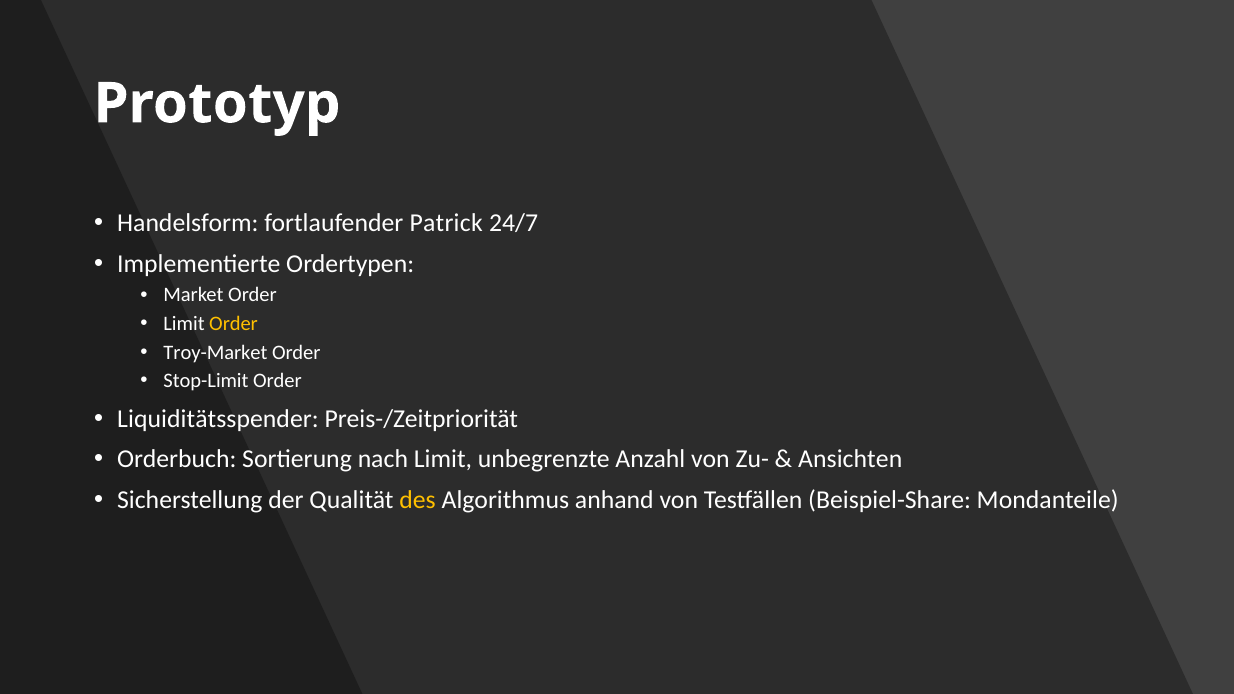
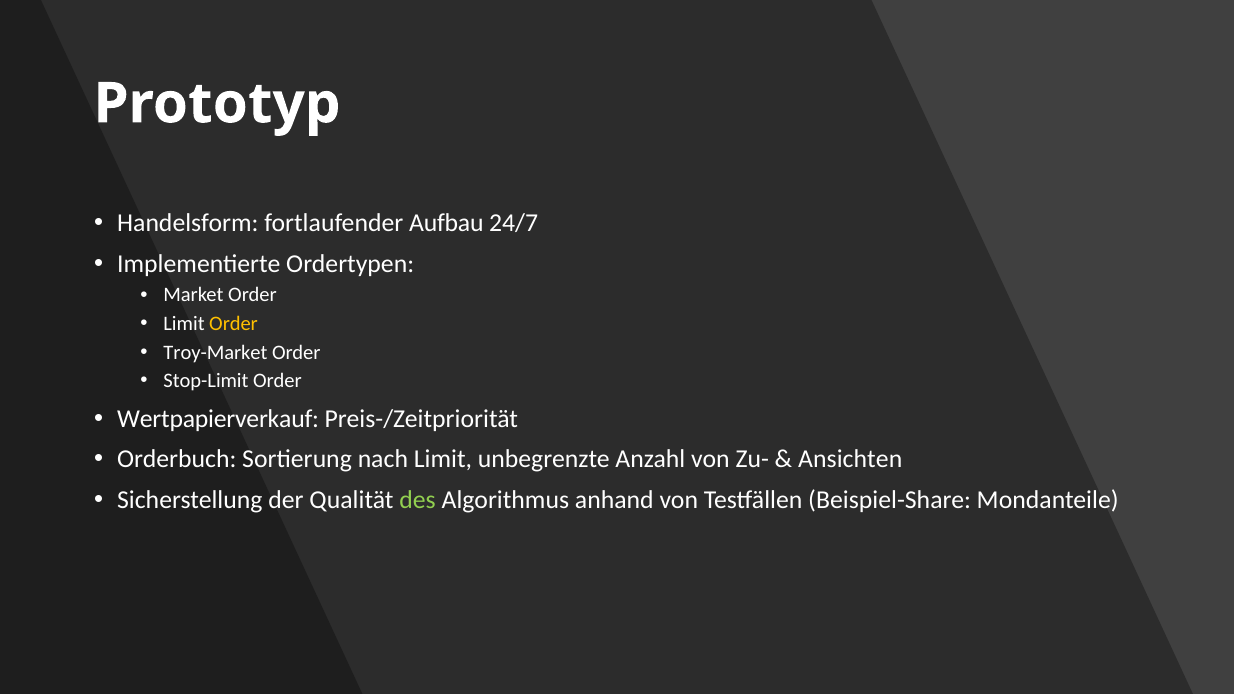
Patrick: Patrick -> Aufbau
Liquiditätsspender: Liquiditätsspender -> Wertpapierverkauf
des colour: yellow -> light green
